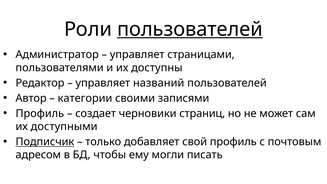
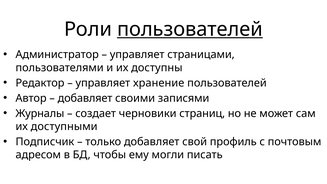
названий: названий -> хранение
категории at (85, 98): категории -> добавляет
Профиль at (40, 113): Профиль -> Журналы
Подписчик underline: present -> none
